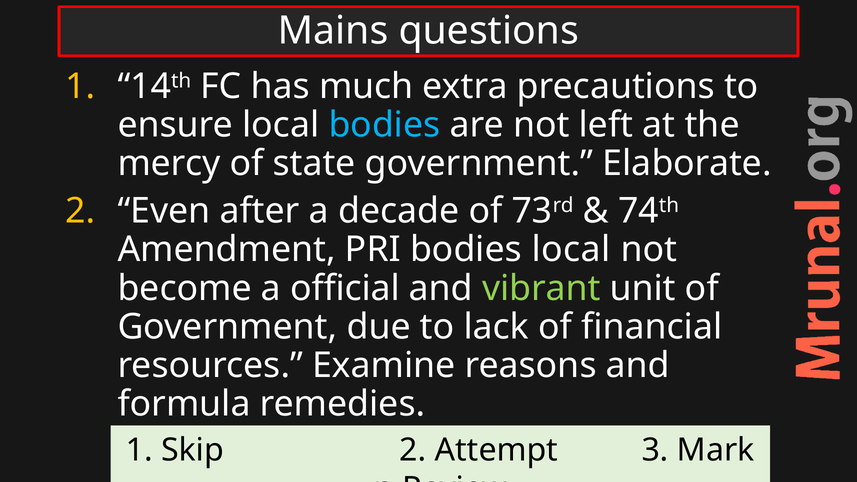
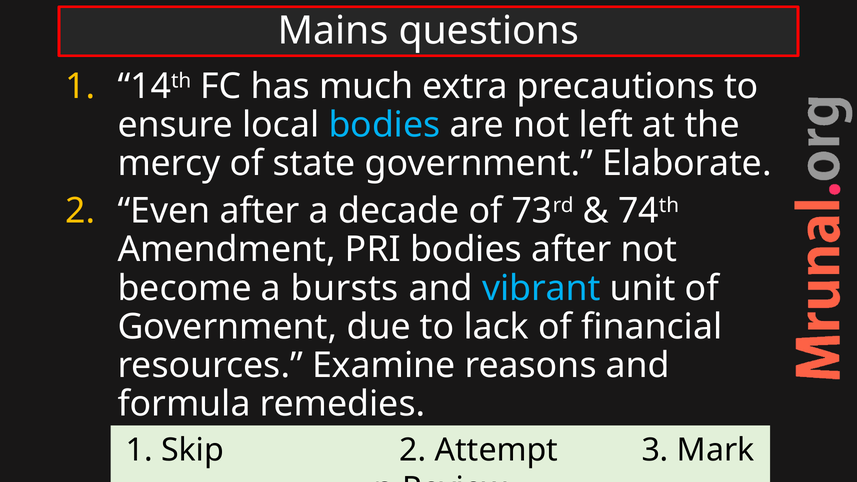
bodies local: local -> after
official: official -> bursts
vibrant colour: light green -> light blue
